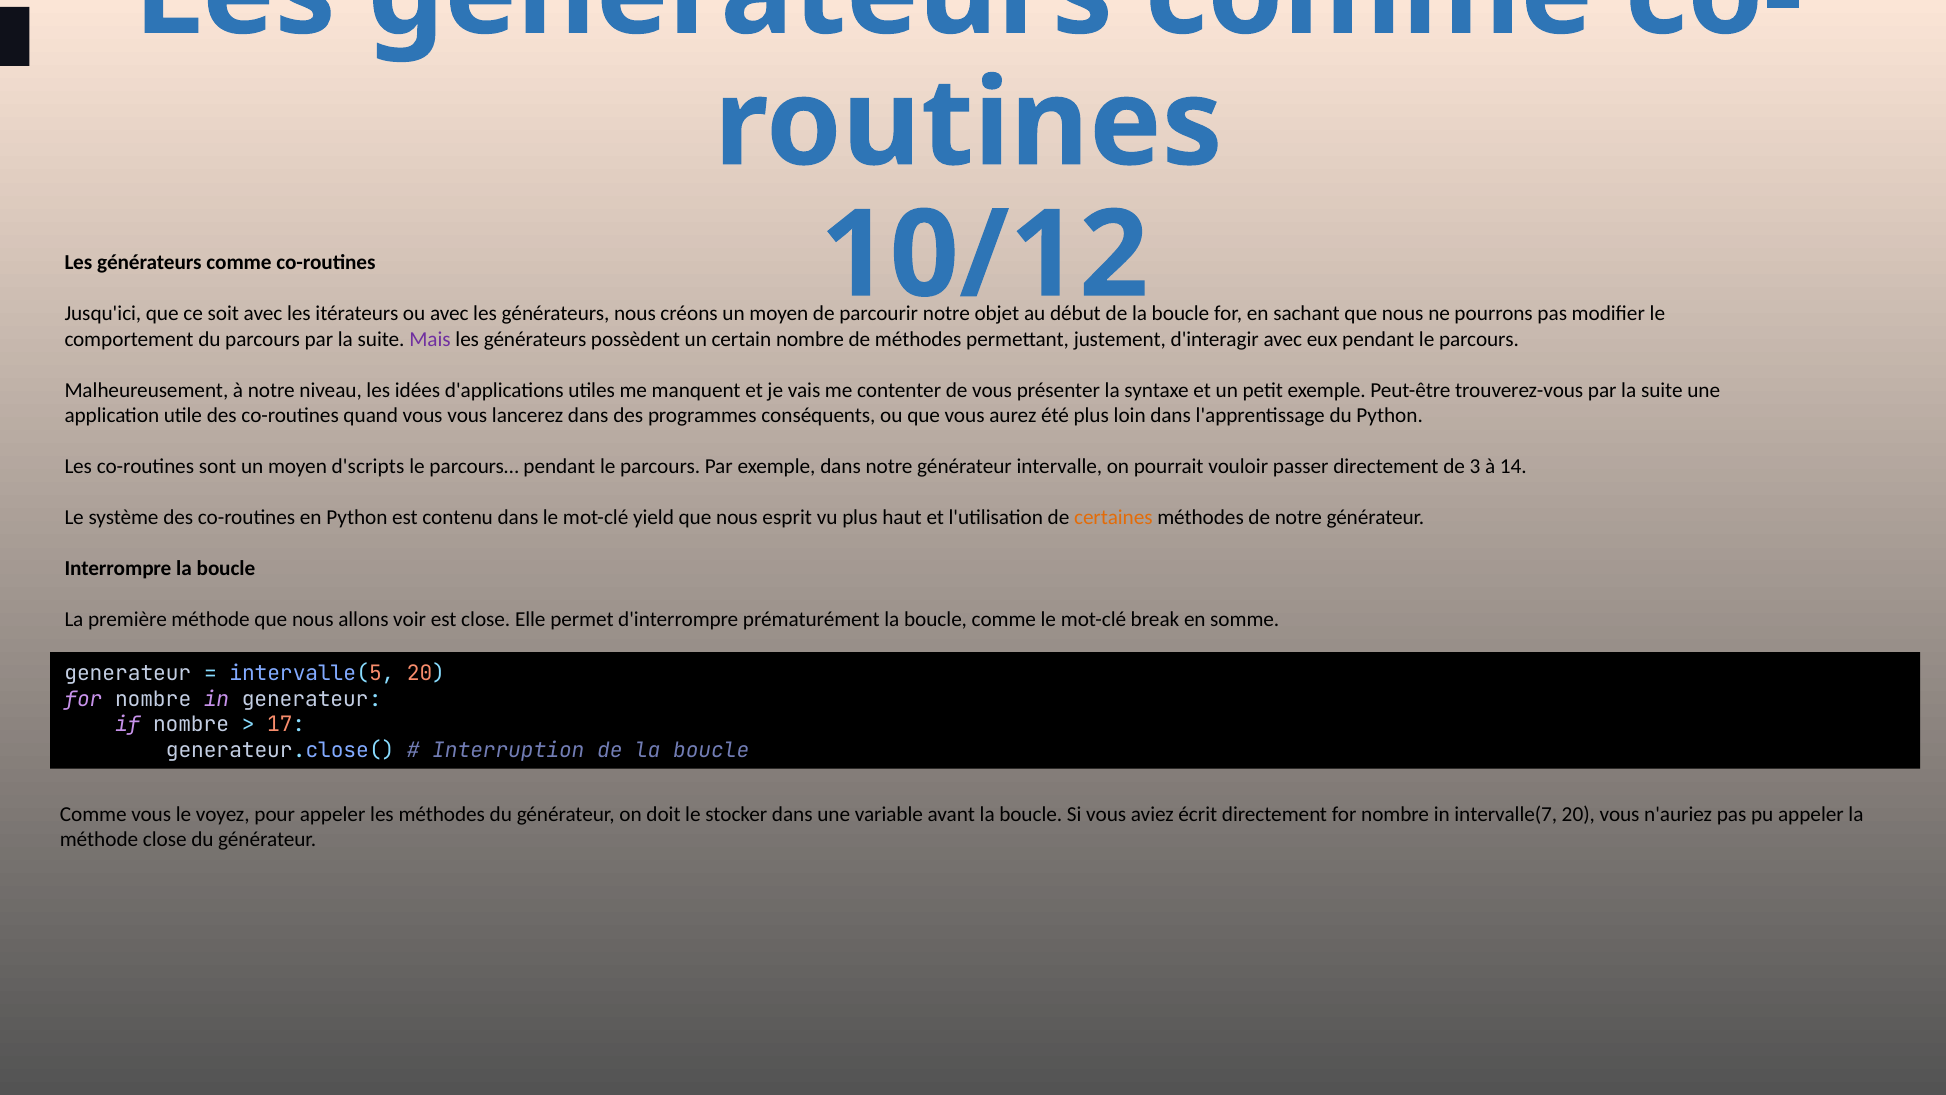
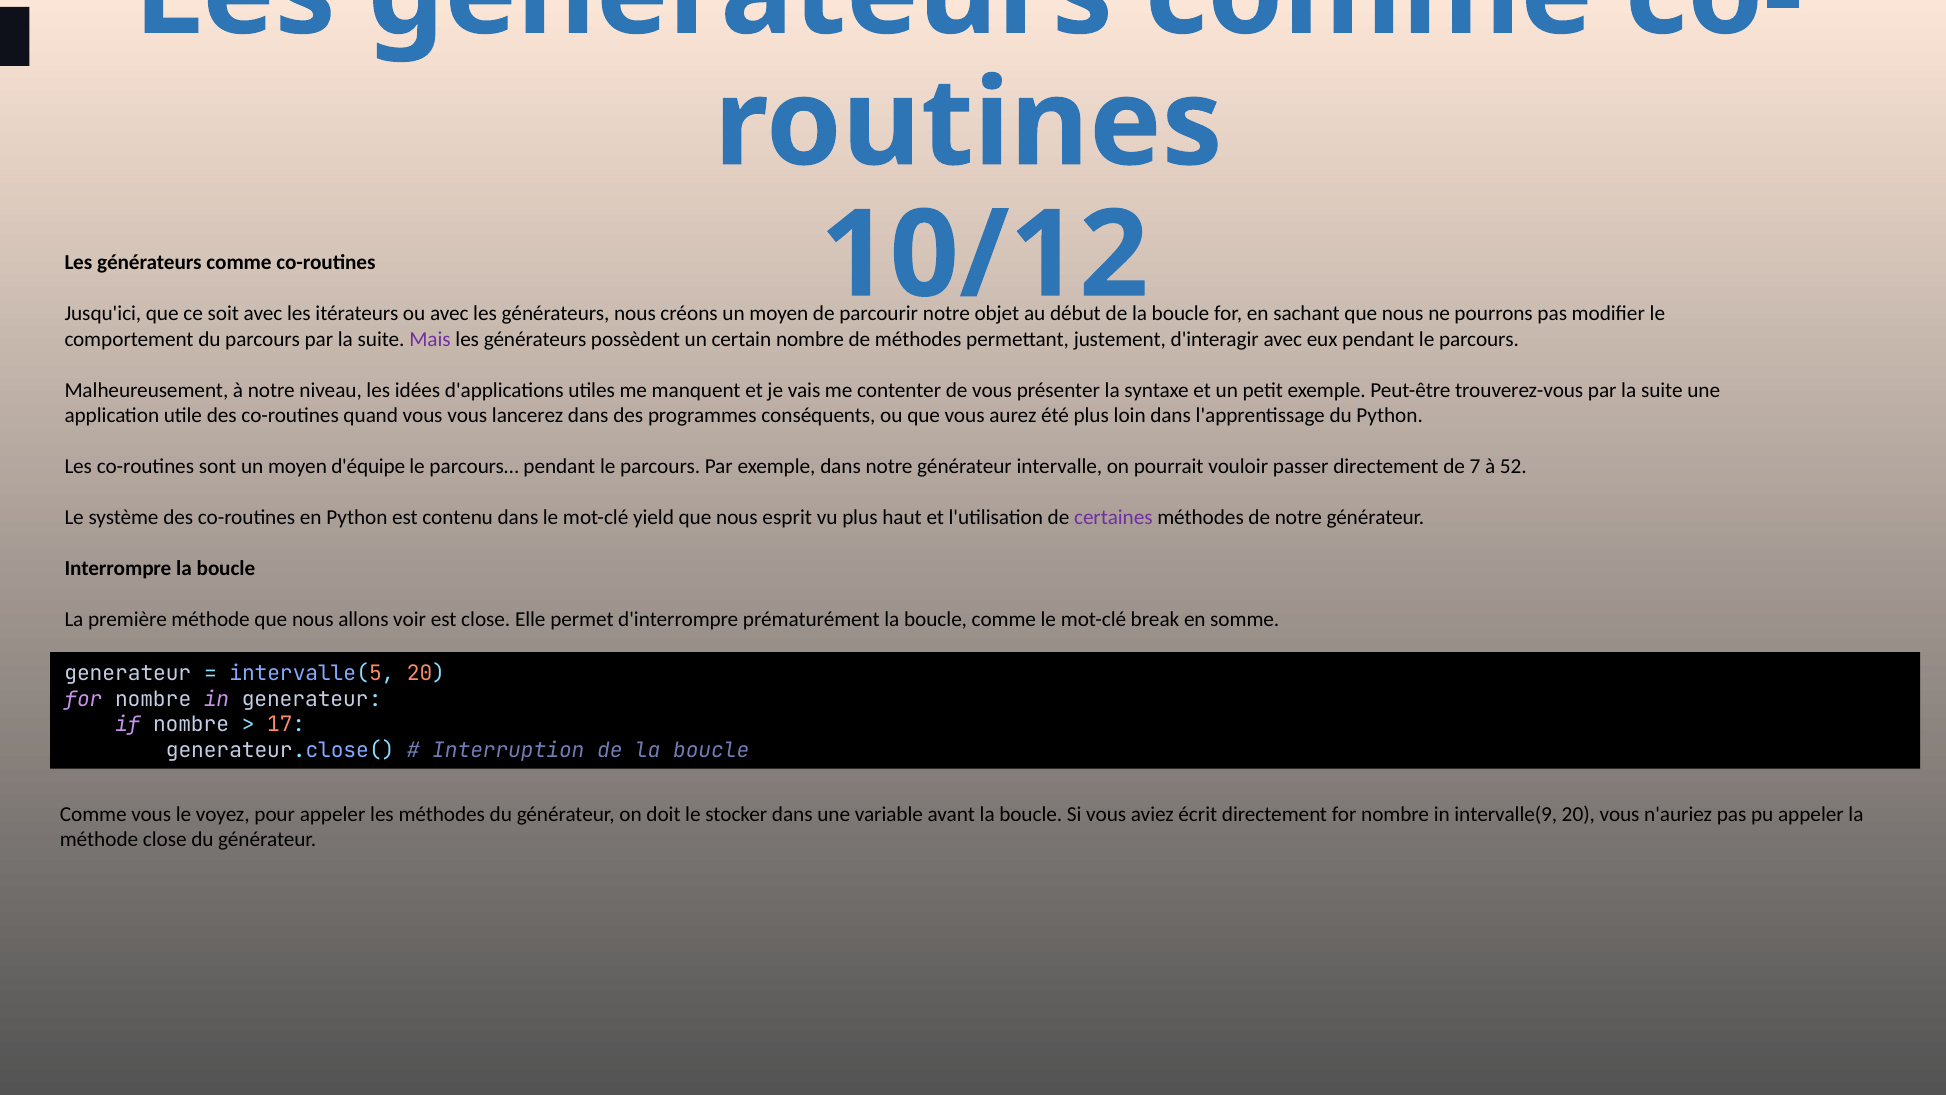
d'scripts: d'scripts -> d'équipe
3: 3 -> 7
14: 14 -> 52
certaines colour: orange -> purple
intervalle(7: intervalle(7 -> intervalle(9
